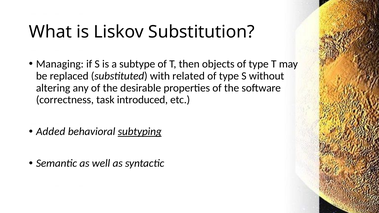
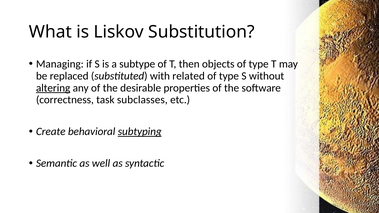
altering underline: none -> present
introduced: introduced -> subclasses
Added: Added -> Create
